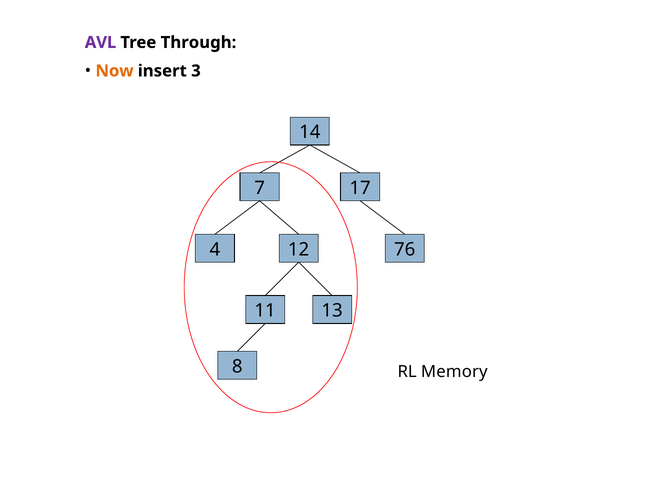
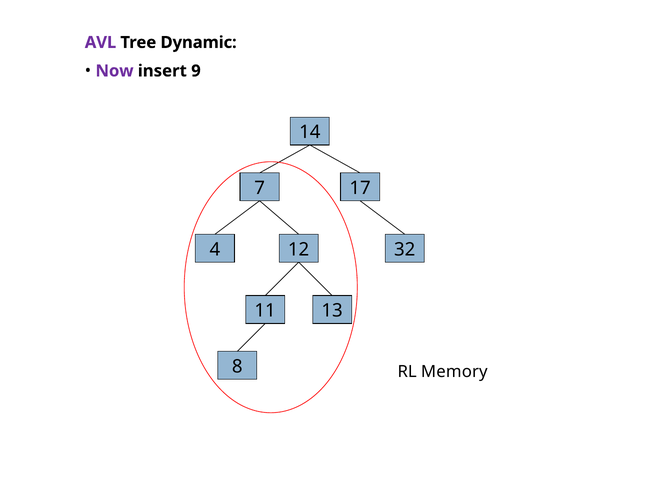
Through: Through -> Dynamic
Now colour: orange -> purple
3: 3 -> 9
76: 76 -> 32
